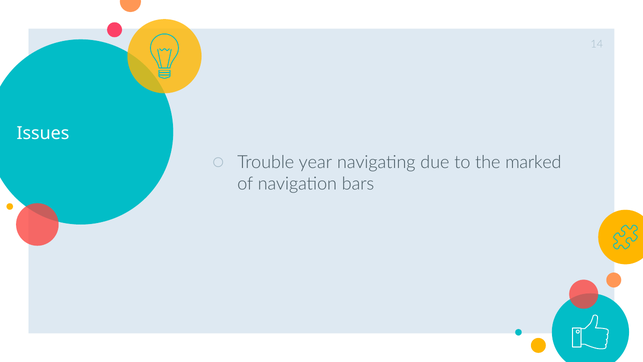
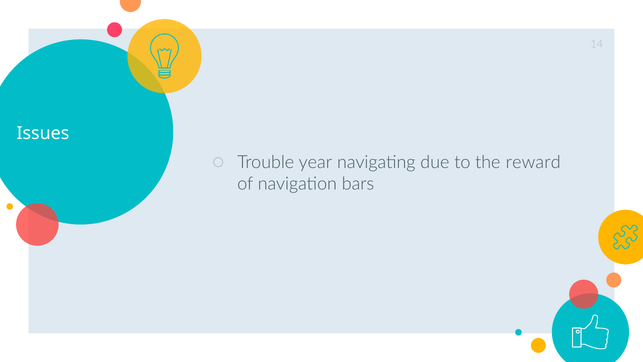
marked: marked -> reward
